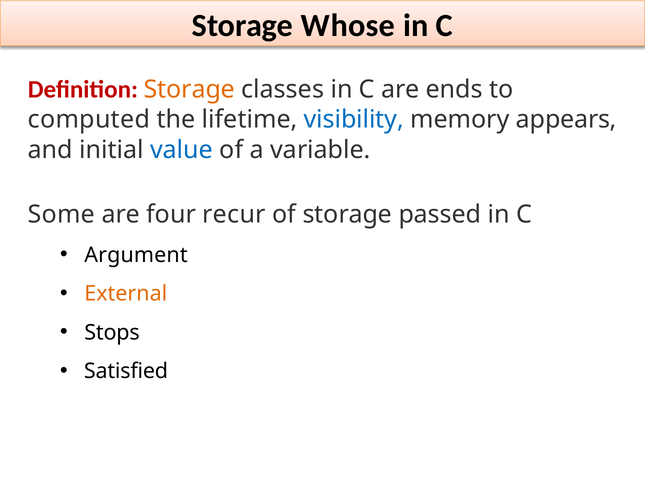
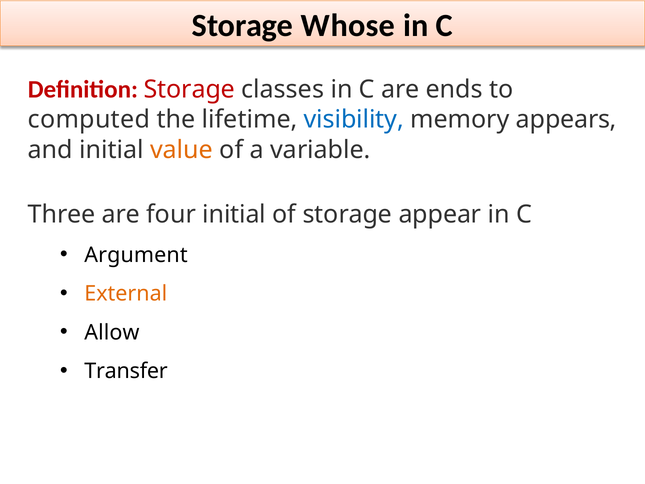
Storage at (189, 90) colour: orange -> red
value colour: blue -> orange
Some: Some -> Three
four recur: recur -> initial
passed: passed -> appear
Stops: Stops -> Allow
Satisfied: Satisfied -> Transfer
